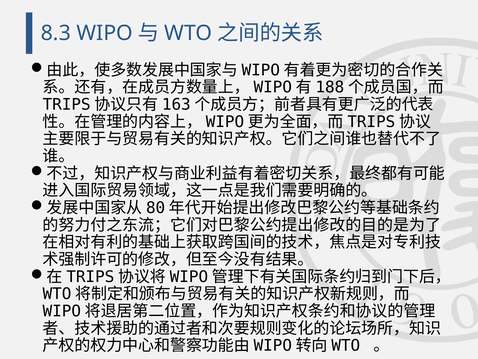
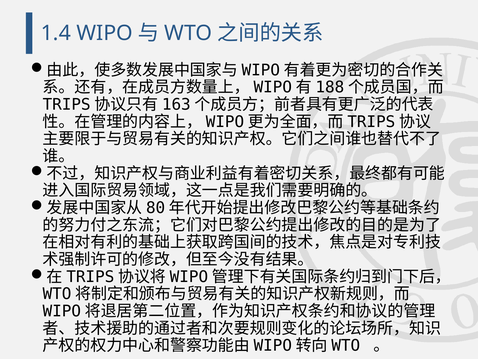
8.3: 8.3 -> 1.4
